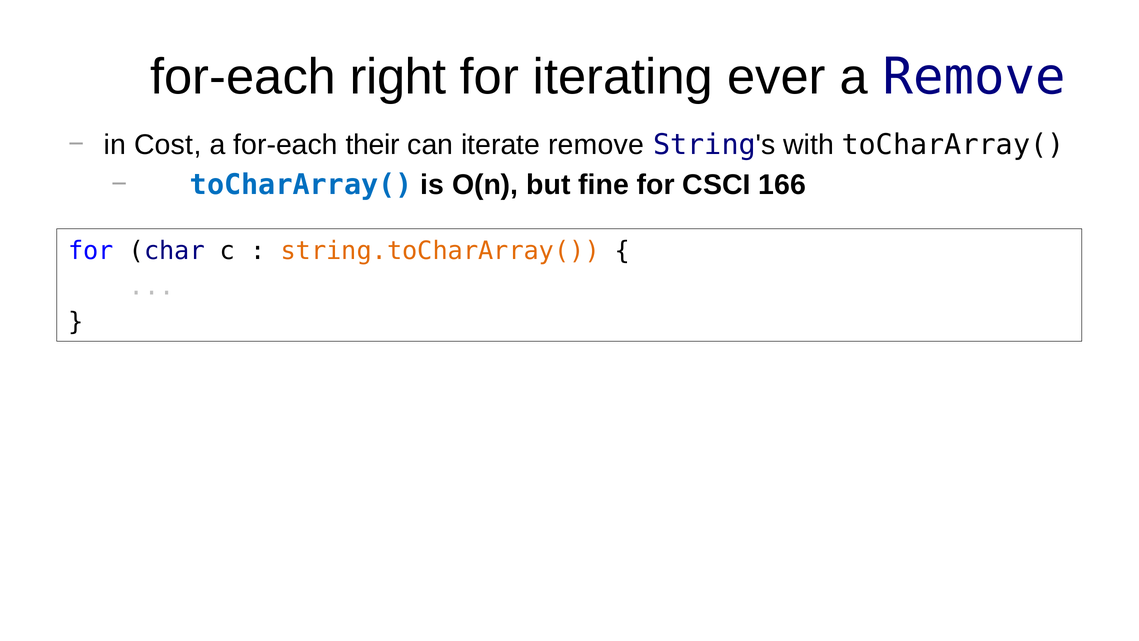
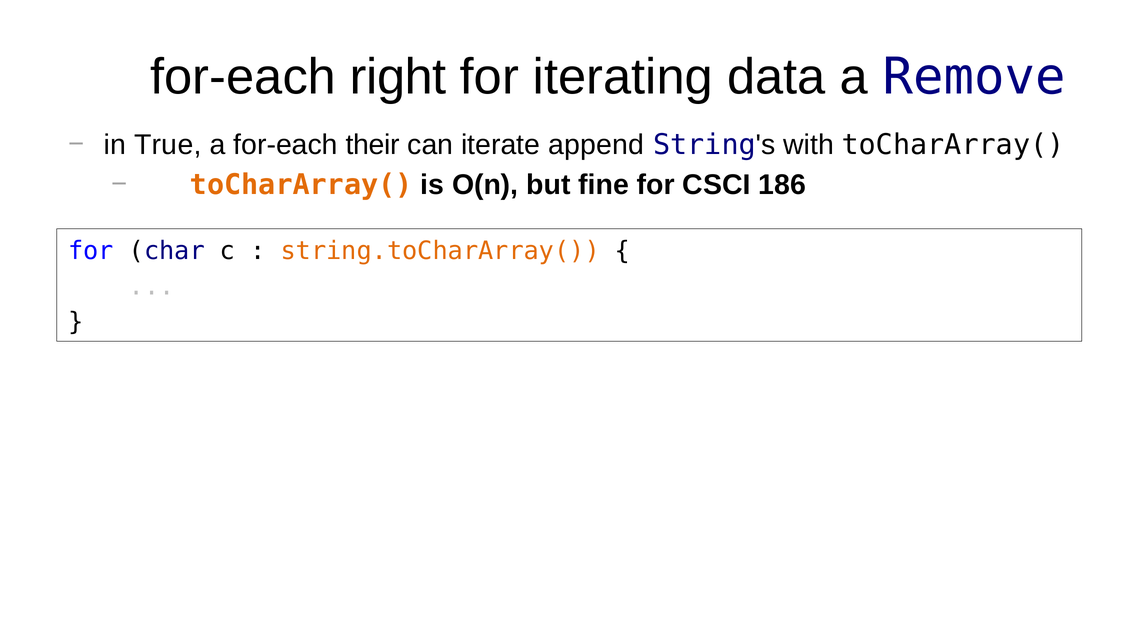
ever: ever -> data
Cost: Cost -> True
iterate remove: remove -> append
toCharArray( at (301, 185) colour: blue -> orange
166: 166 -> 186
